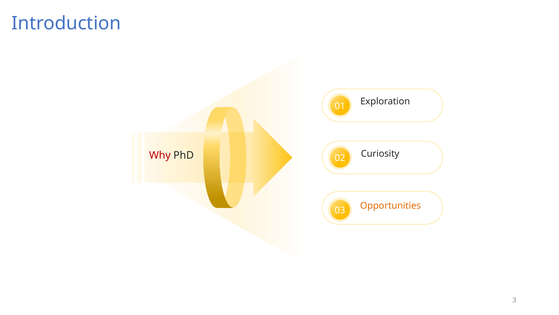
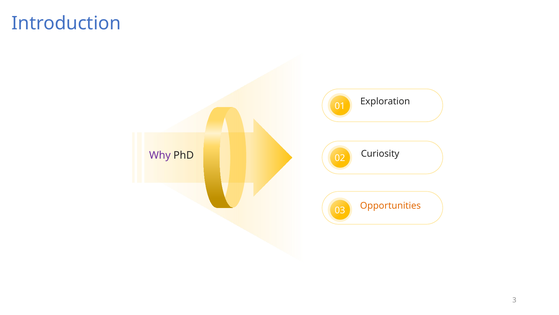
Why colour: red -> purple
